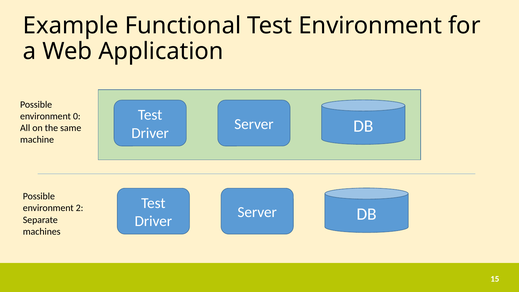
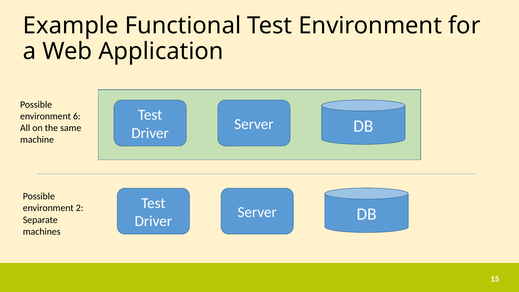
0: 0 -> 6
